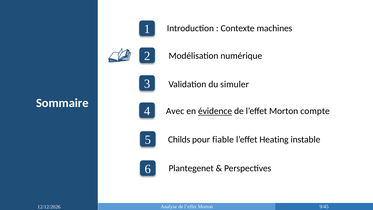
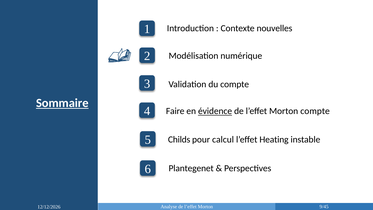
machines: machines -> nouvelles
du simuler: simuler -> compte
Sommaire underline: none -> present
Avec: Avec -> Faire
fiable: fiable -> calcul
